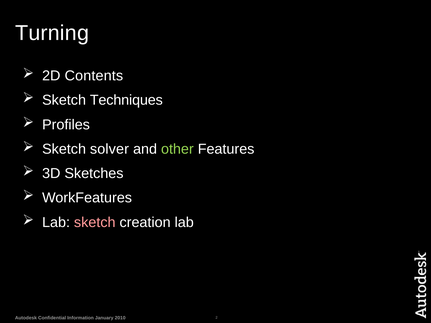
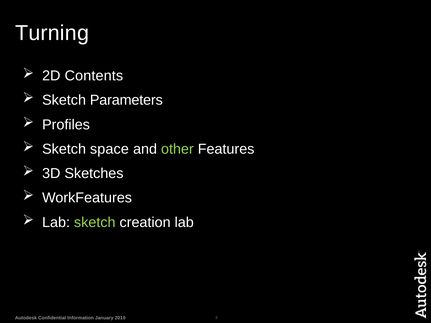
Techniques: Techniques -> Parameters
solver: solver -> space
sketch at (95, 222) colour: pink -> light green
